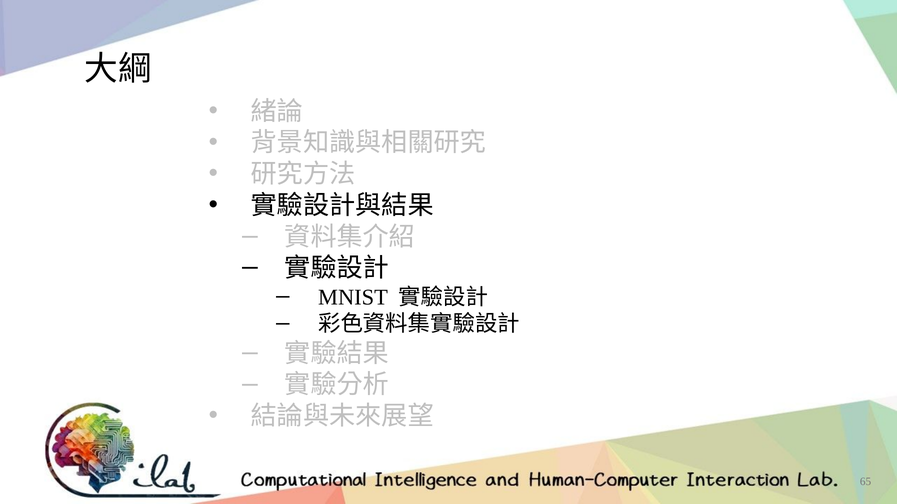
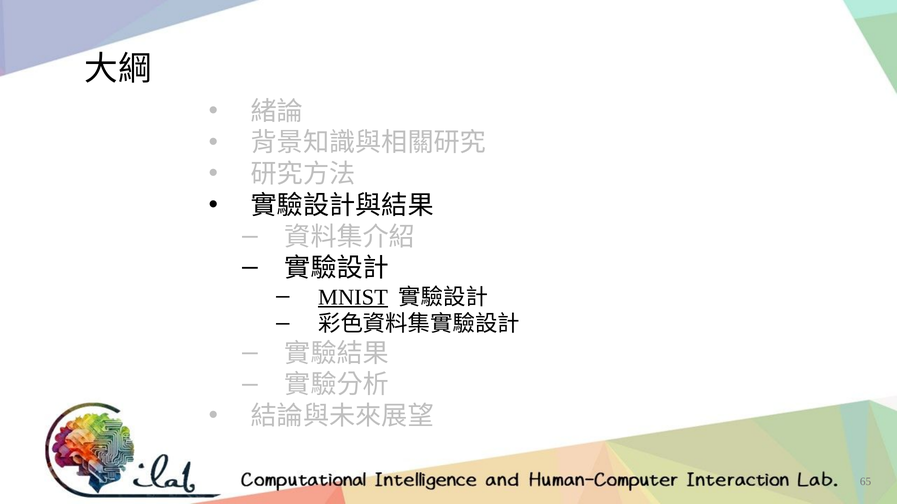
MNIST underline: none -> present
